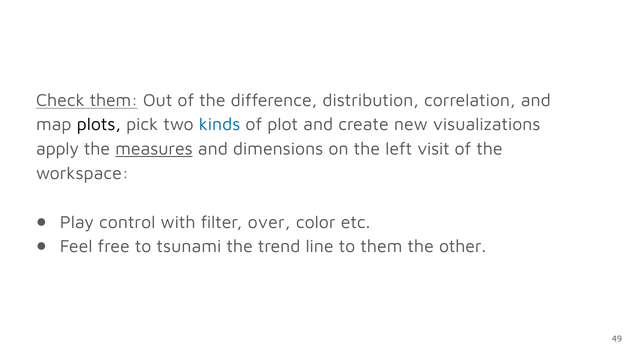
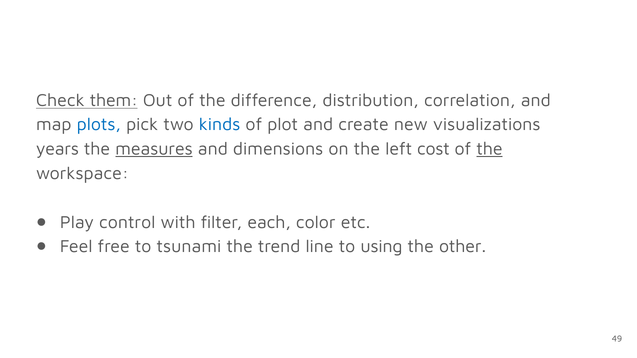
plots colour: black -> blue
apply: apply -> years
visit: visit -> cost
the at (490, 149) underline: none -> present
over: over -> each
to them: them -> using
